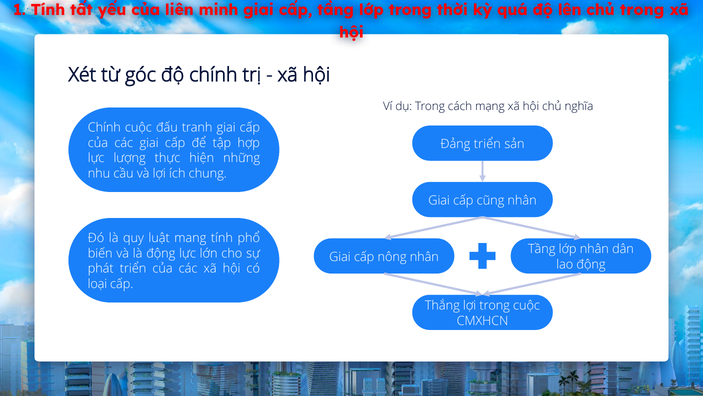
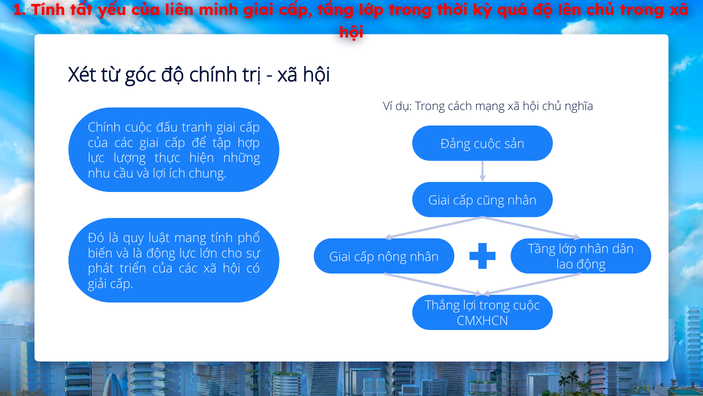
Đảng triển: triển -> cuộc
loại: loại -> giải
